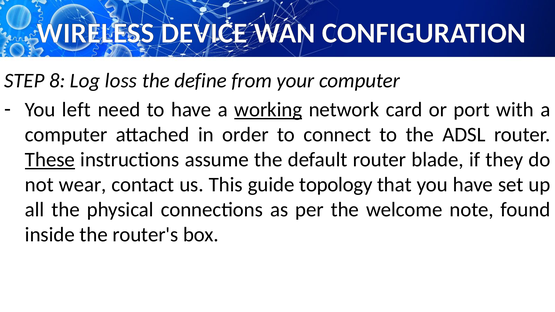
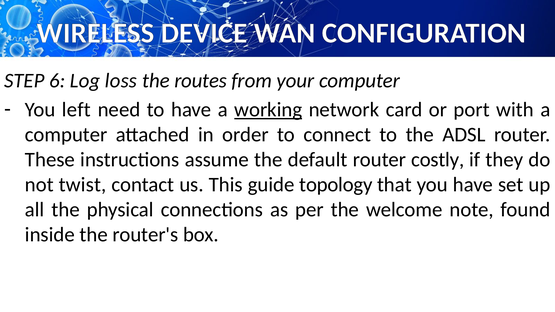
8: 8 -> 6
define: define -> routes
These underline: present -> none
blade: blade -> costly
wear: wear -> twist
